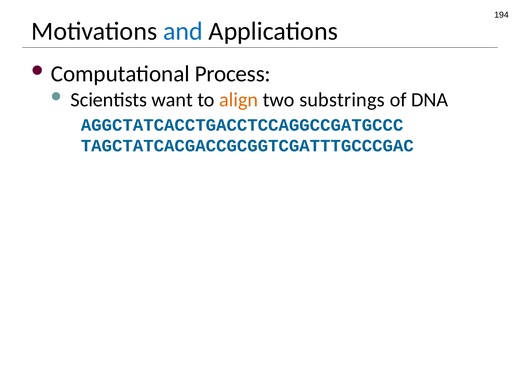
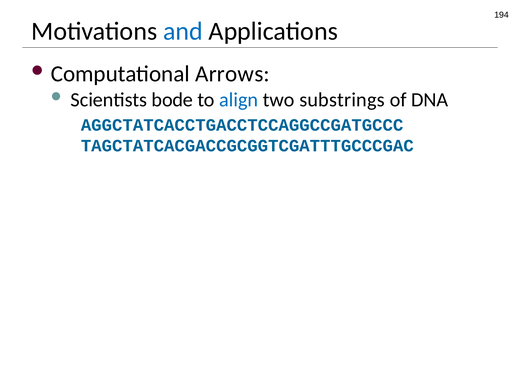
Process: Process -> Arrows
want: want -> bode
align colour: orange -> blue
